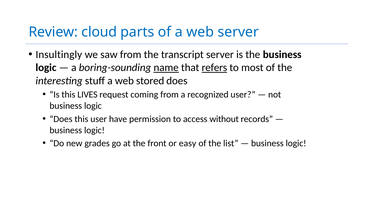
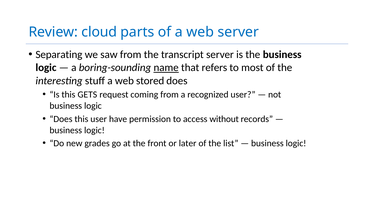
Insultingly: Insultingly -> Separating
refers underline: present -> none
LIVES: LIVES -> GETS
easy: easy -> later
